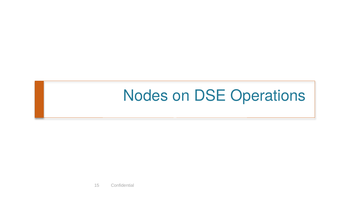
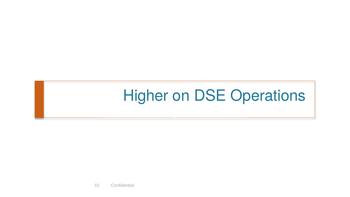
Nodes: Nodes -> Higher
